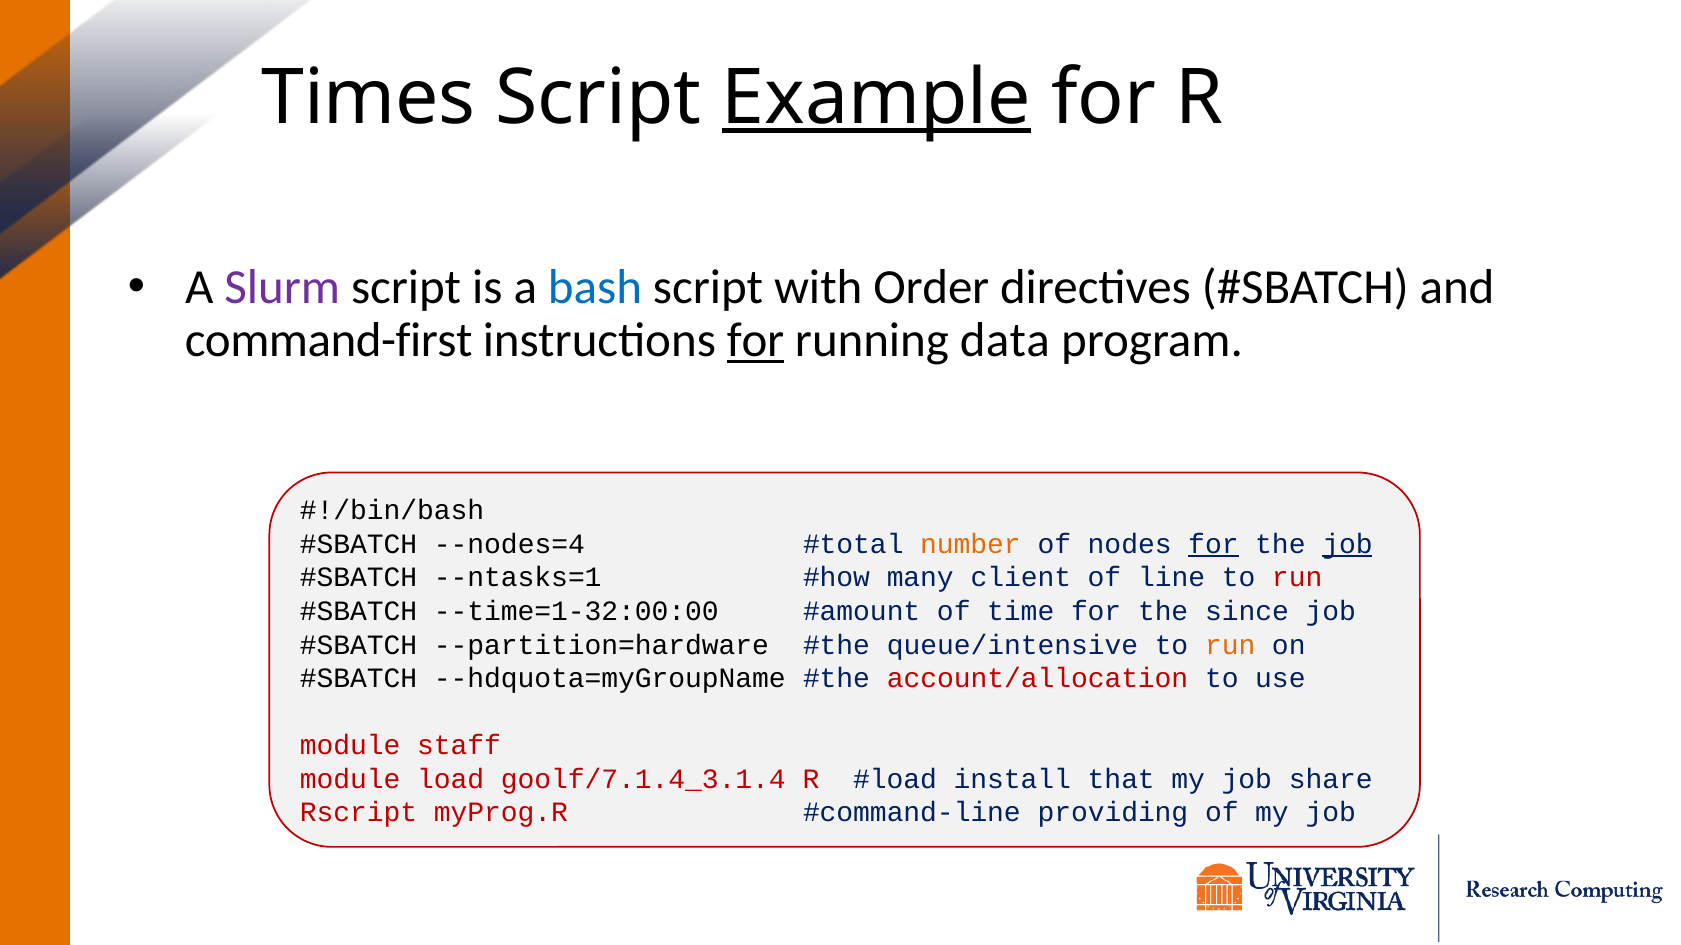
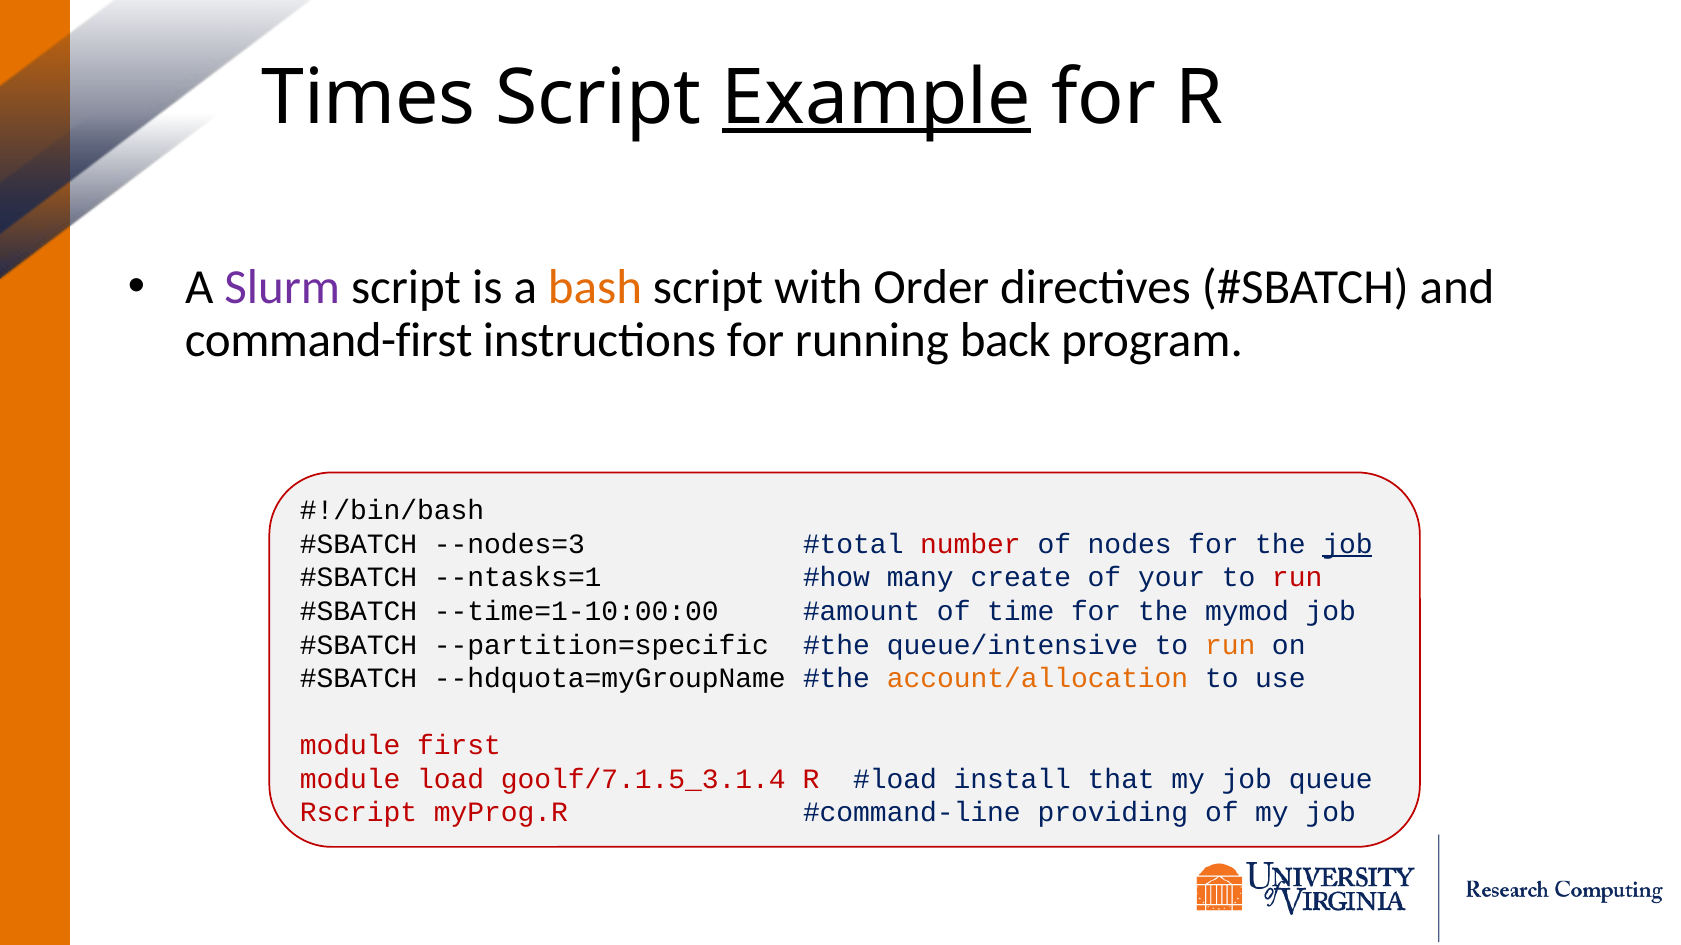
bash colour: blue -> orange
for at (756, 340) underline: present -> none
data: data -> back
--nodes=4: --nodes=4 -> --nodes=3
number colour: orange -> red
for at (1213, 544) underline: present -> none
client: client -> create
line: line -> your
--time=1-32:00:00: --time=1-32:00:00 -> --time=1-10:00:00
since: since -> mymod
--partition=hardware: --partition=hardware -> --partition=specific
account/allocation colour: red -> orange
staff: staff -> first
goolf/7.1.4_3.1.4: goolf/7.1.4_3.1.4 -> goolf/7.1.5_3.1.4
share: share -> queue
